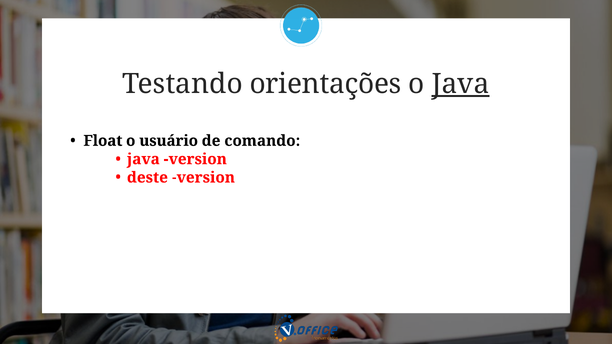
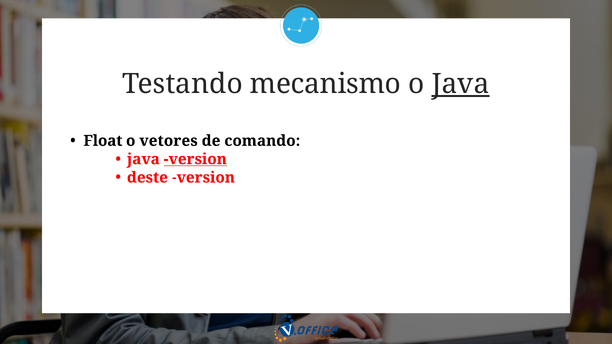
orientações: orientações -> mecanismo
usuário: usuário -> vetores
version at (195, 159) underline: none -> present
